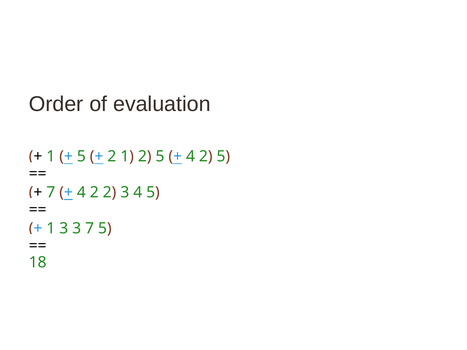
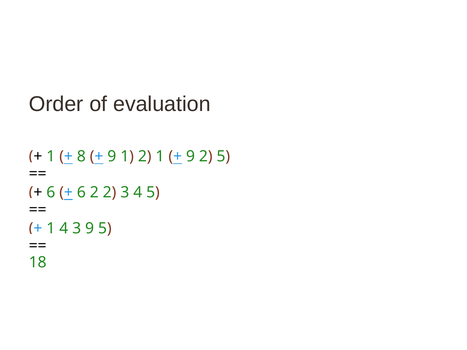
5 at (81, 157): 5 -> 8
2 at (112, 157): 2 -> 9
1 2 5: 5 -> 1
4 at (191, 157): 4 -> 9
7 at (51, 193): 7 -> 6
4 at (81, 193): 4 -> 6
1 3: 3 -> 4
3 7: 7 -> 9
